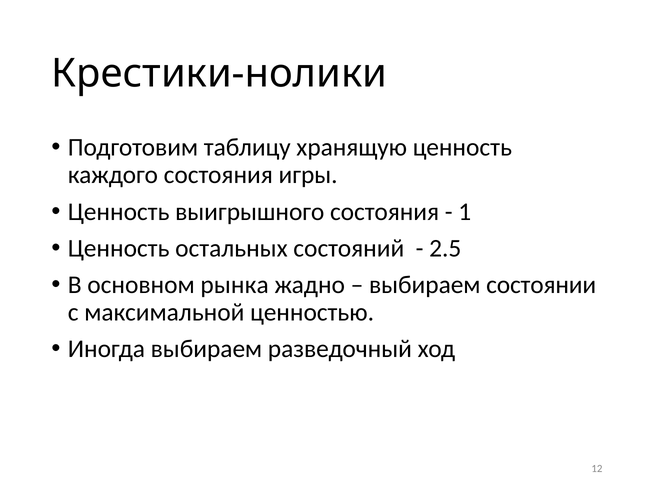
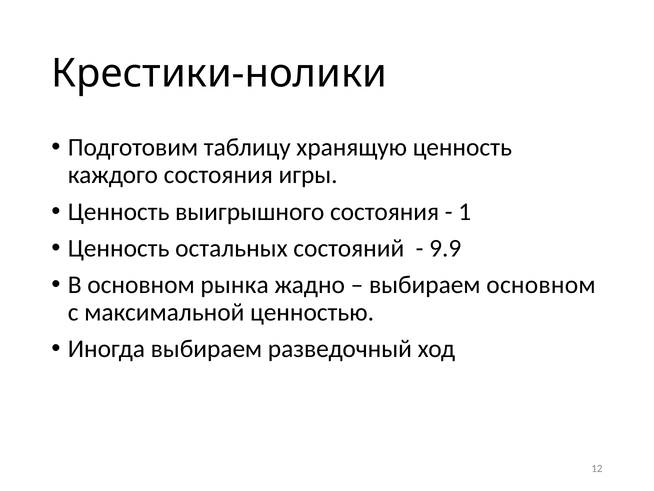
2.5: 2.5 -> 9.9
выбираем состоянии: состоянии -> основном
